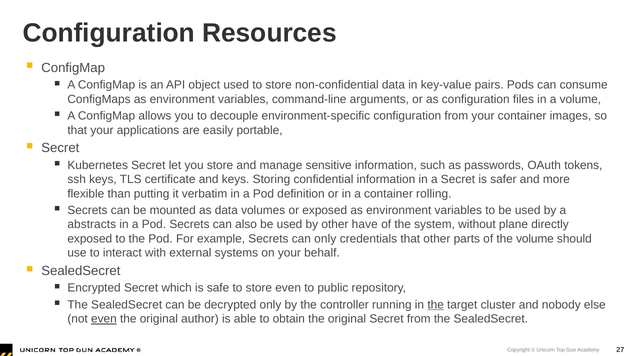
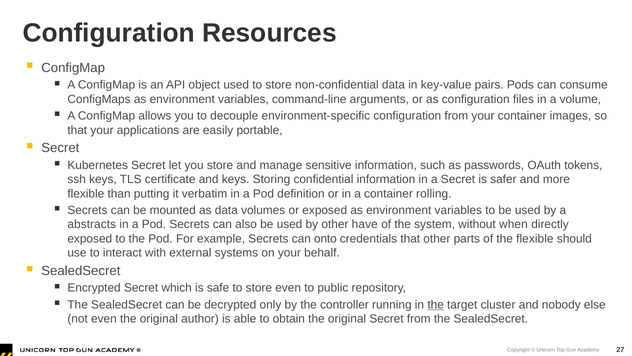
plane: plane -> when
can only: only -> onto
the volume: volume -> flexible
even at (104, 319) underline: present -> none
